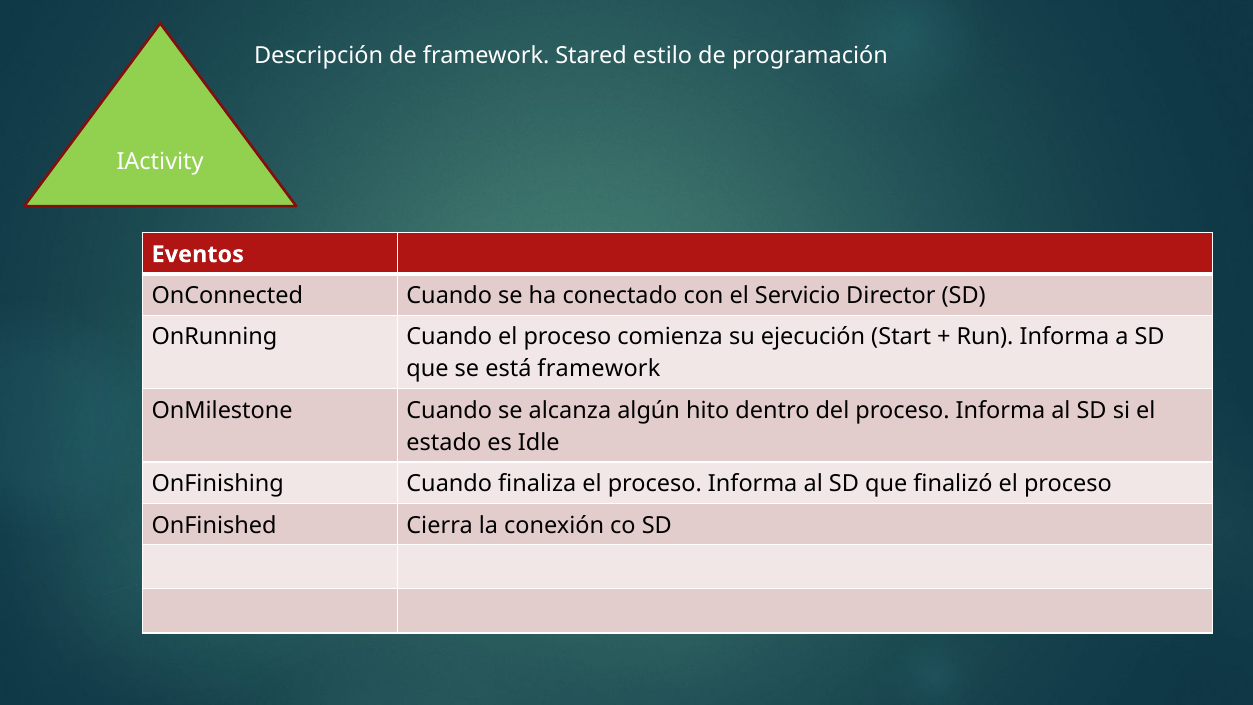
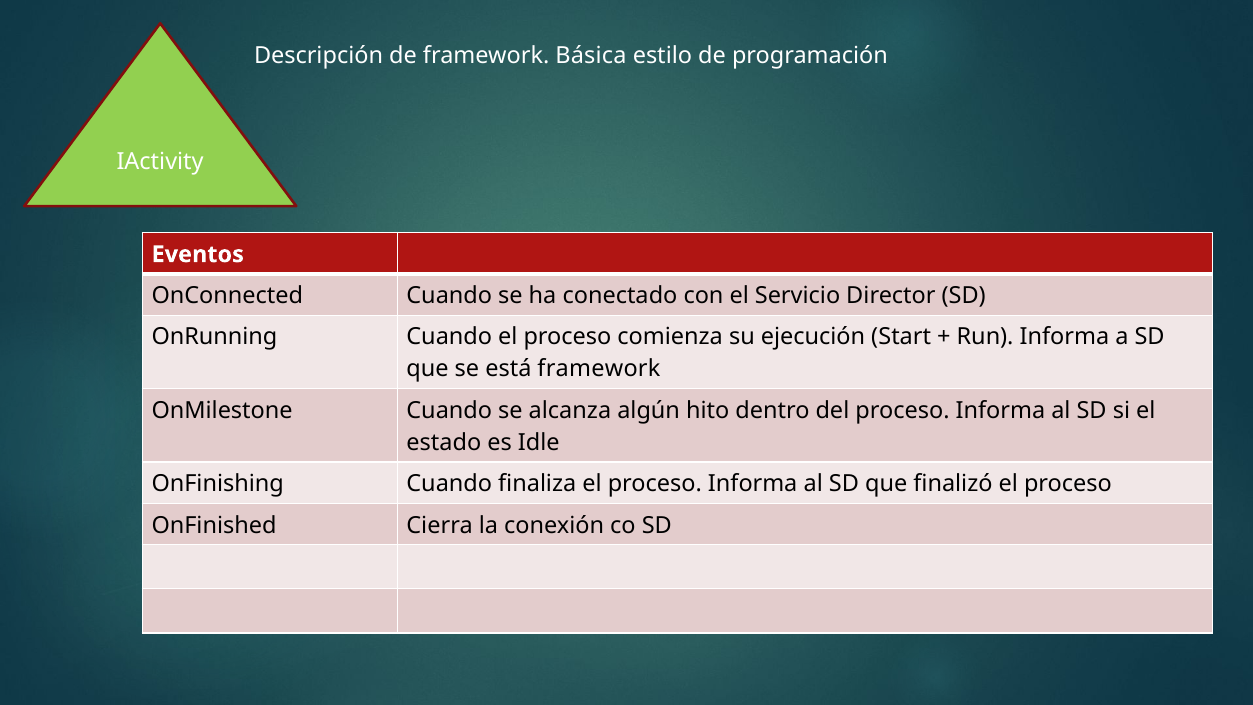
Stared: Stared -> Básica
